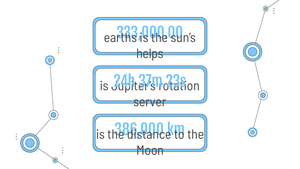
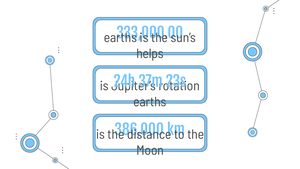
server at (150, 102): server -> earths
